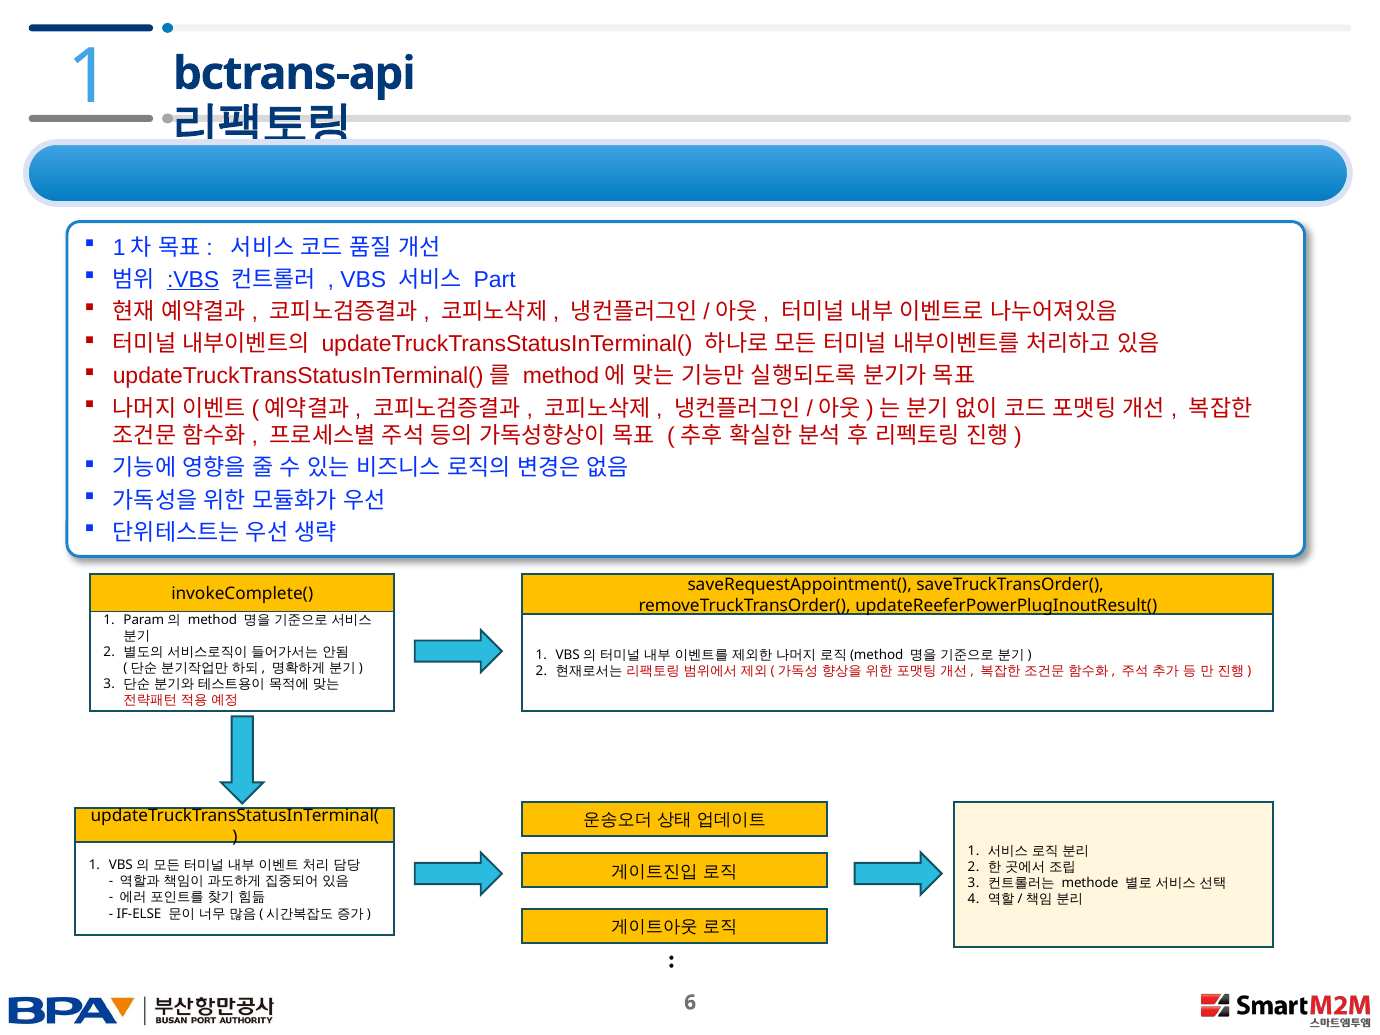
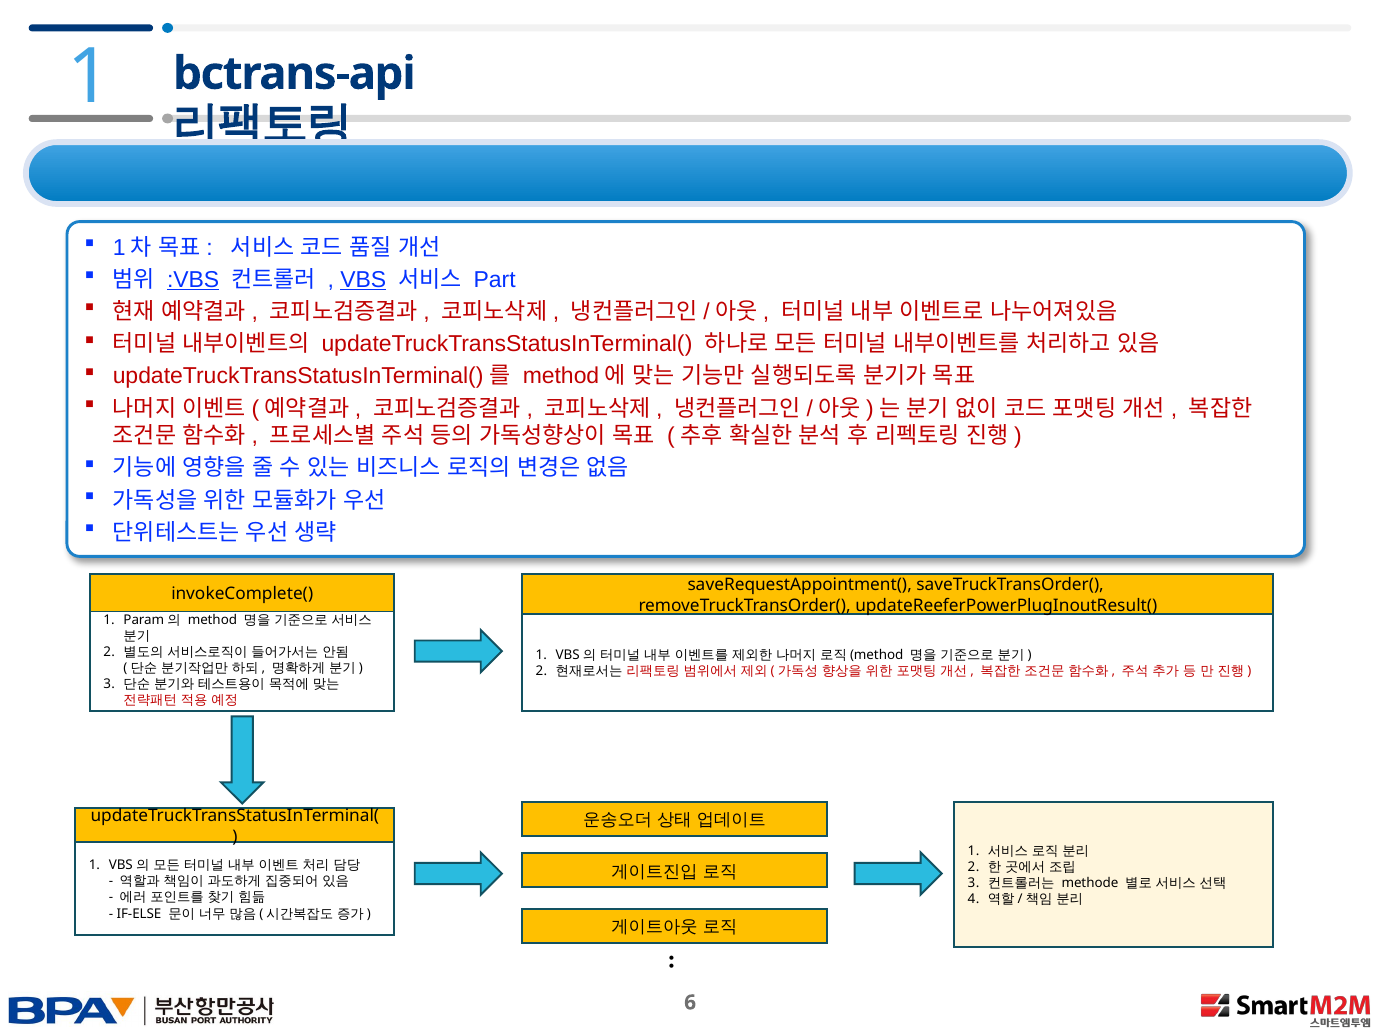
VBS underline: none -> present
